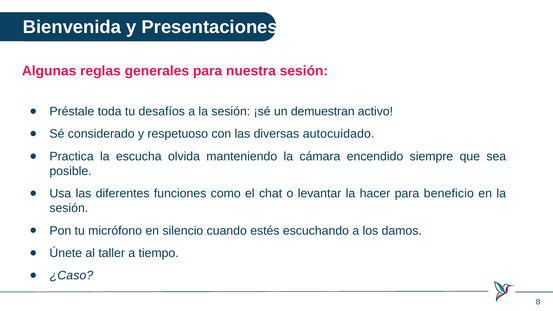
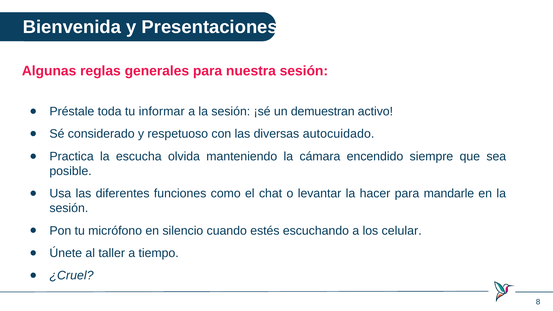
desafíos: desafíos -> informar
beneficio: beneficio -> mandarle
damos: damos -> celular
¿Caso: ¿Caso -> ¿Cruel
